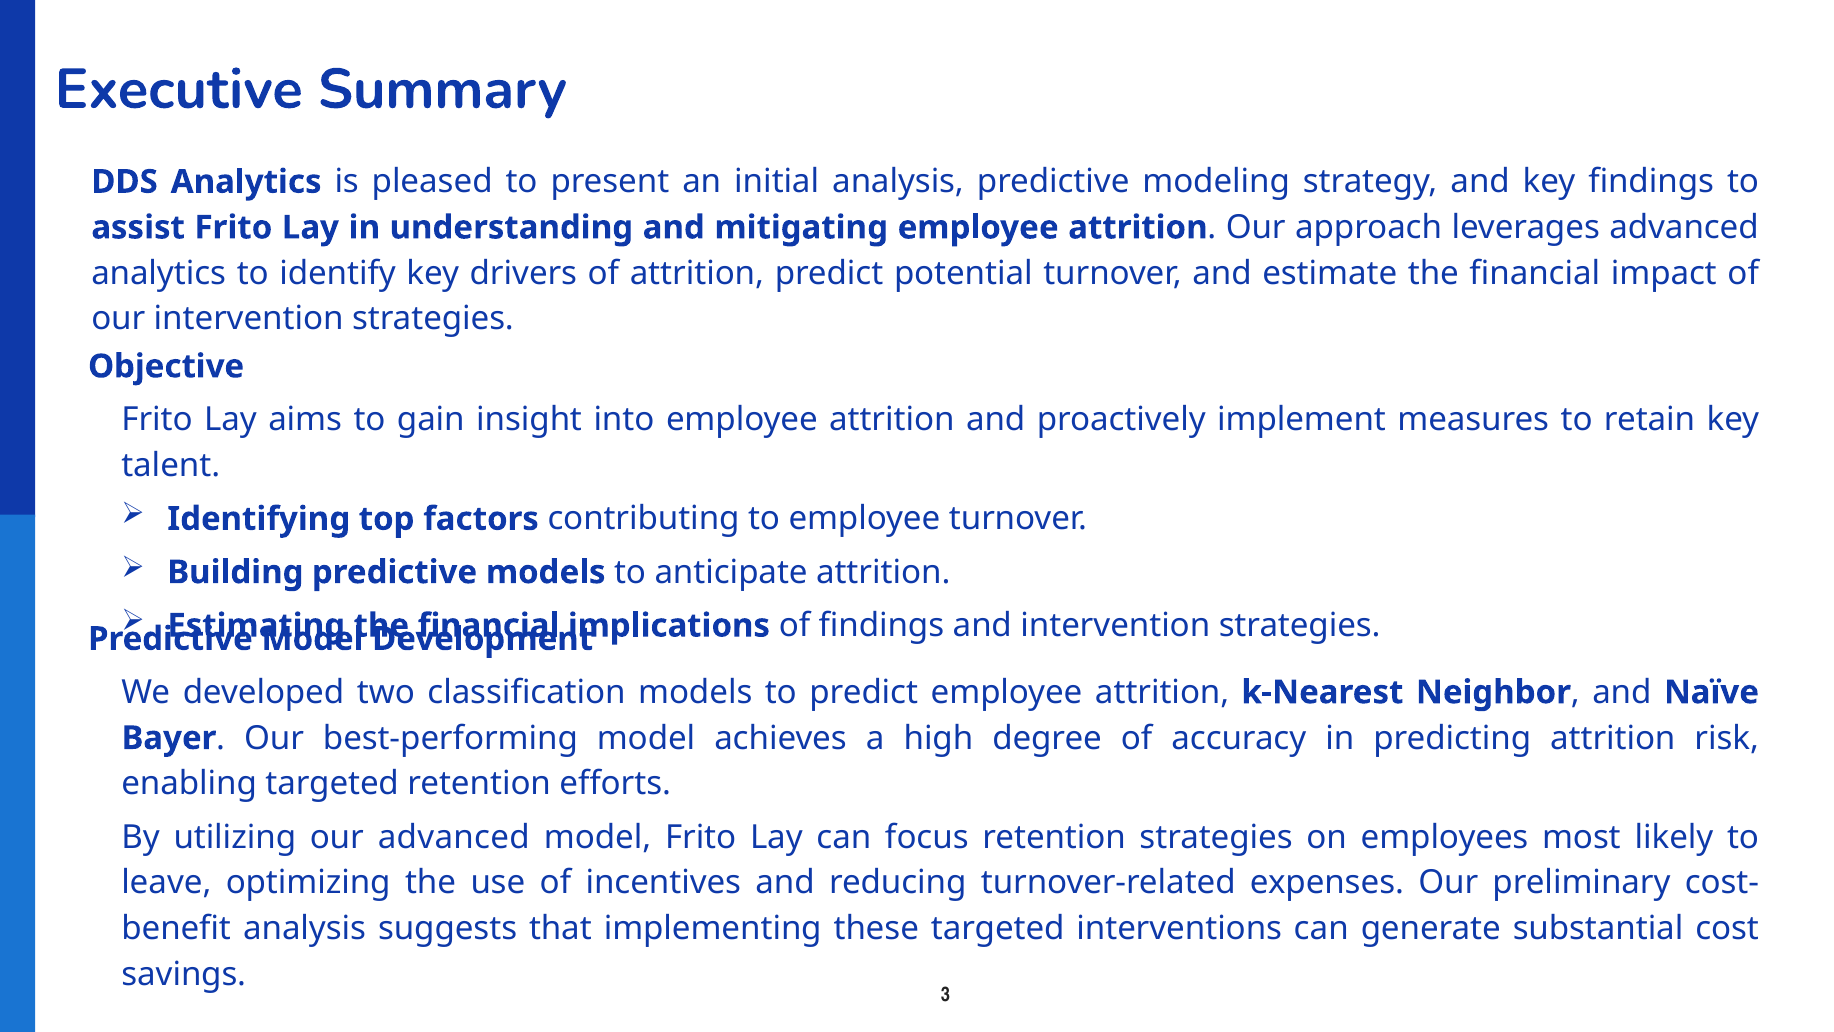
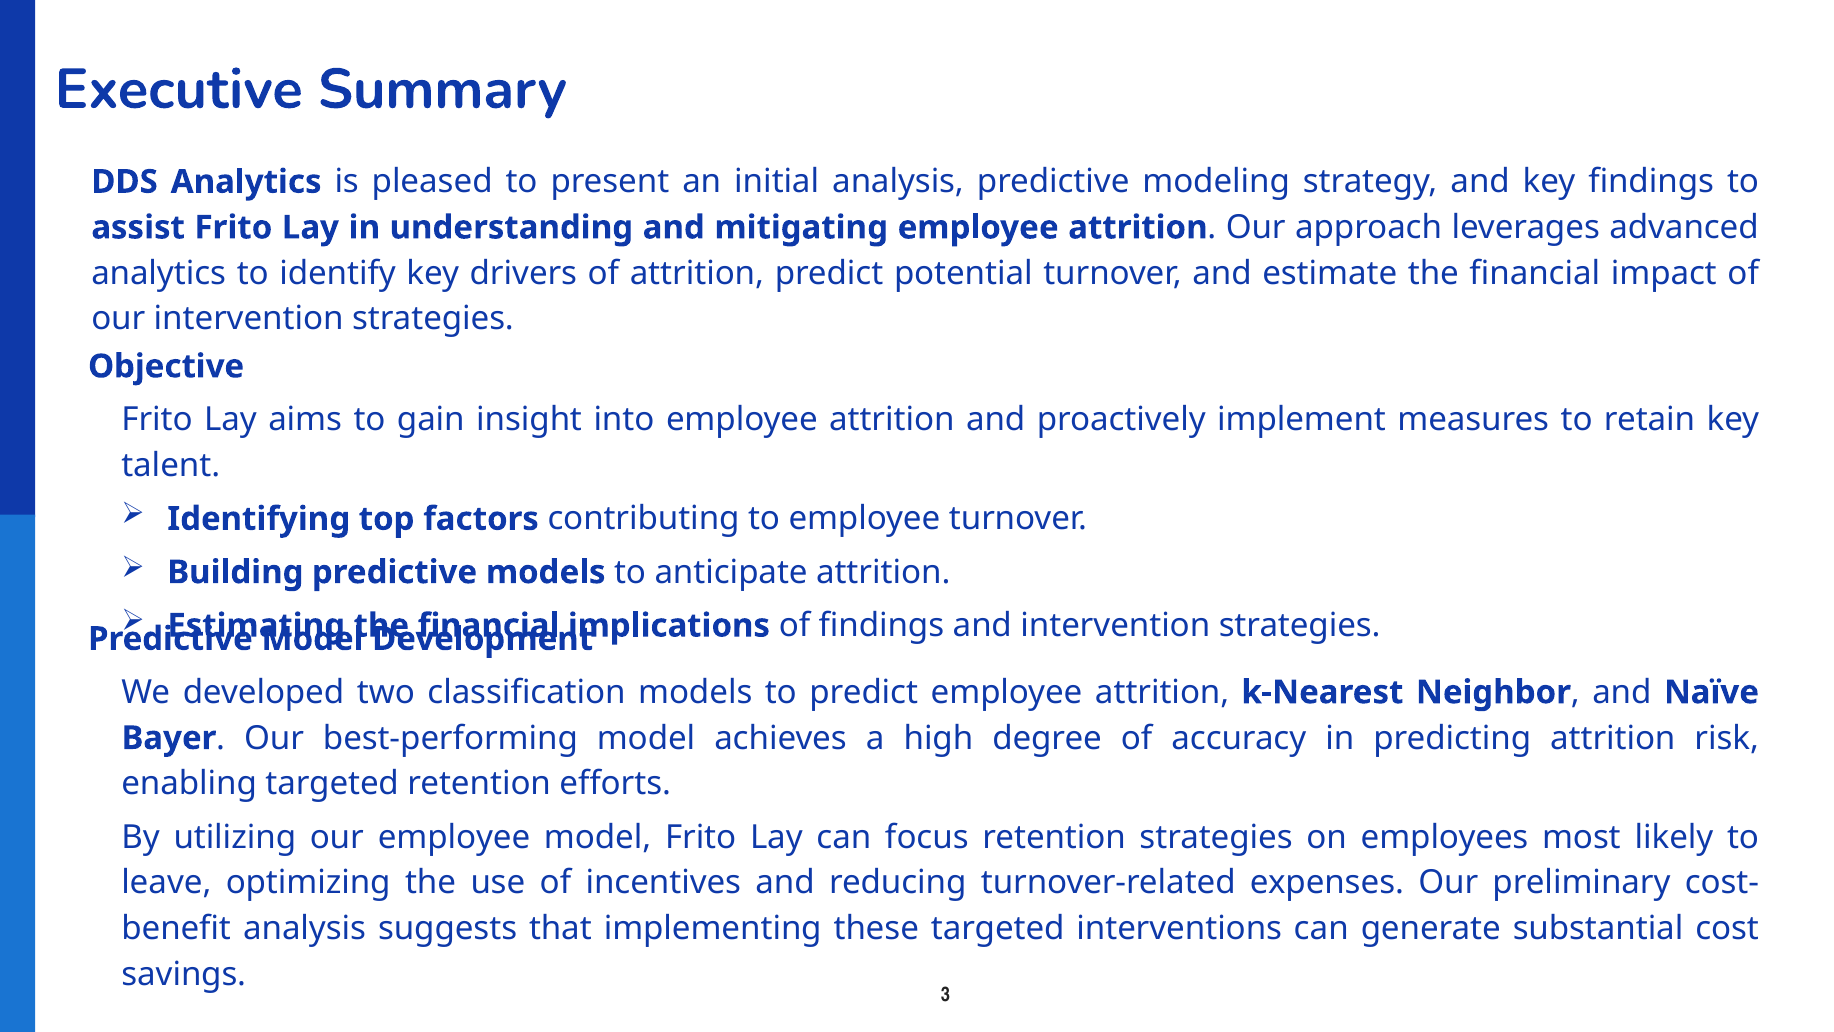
our advanced: advanced -> employee
